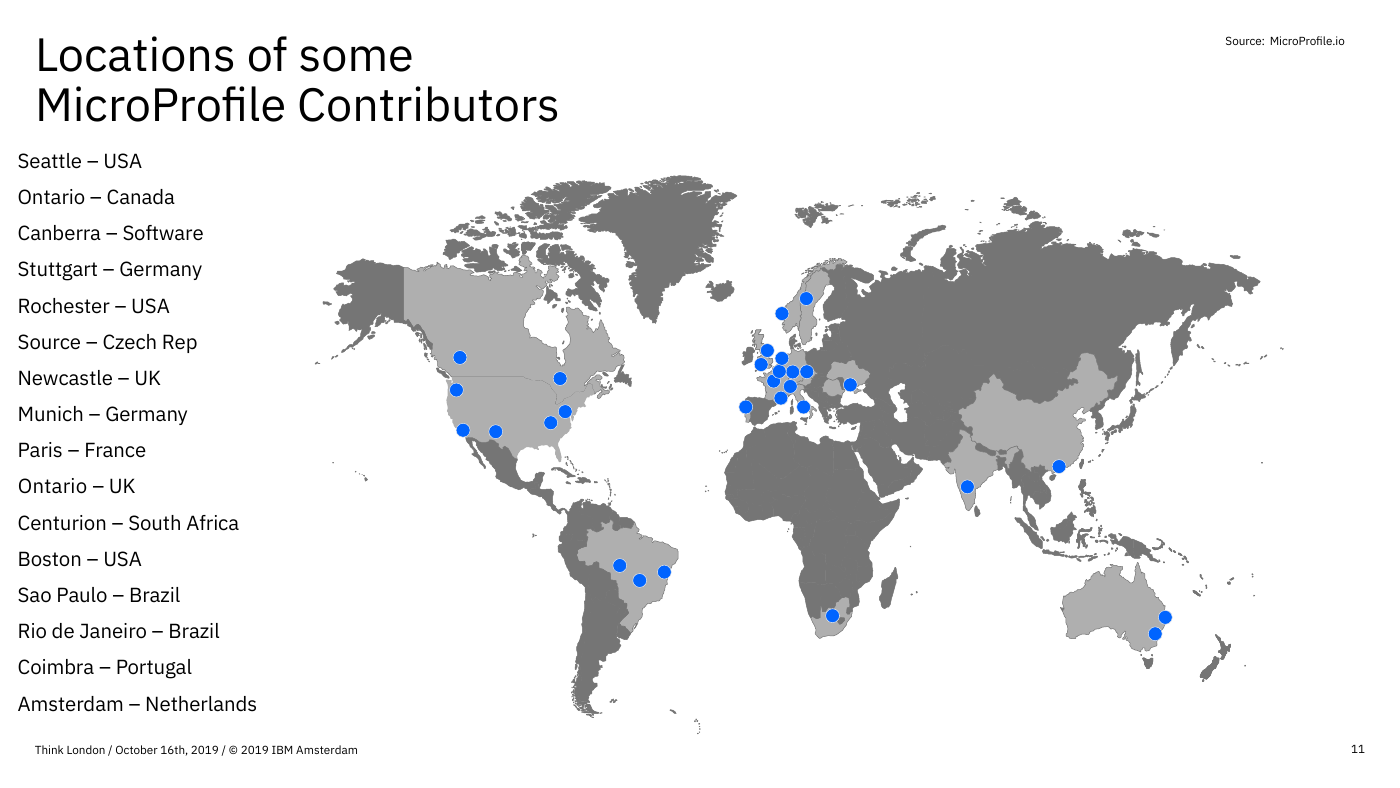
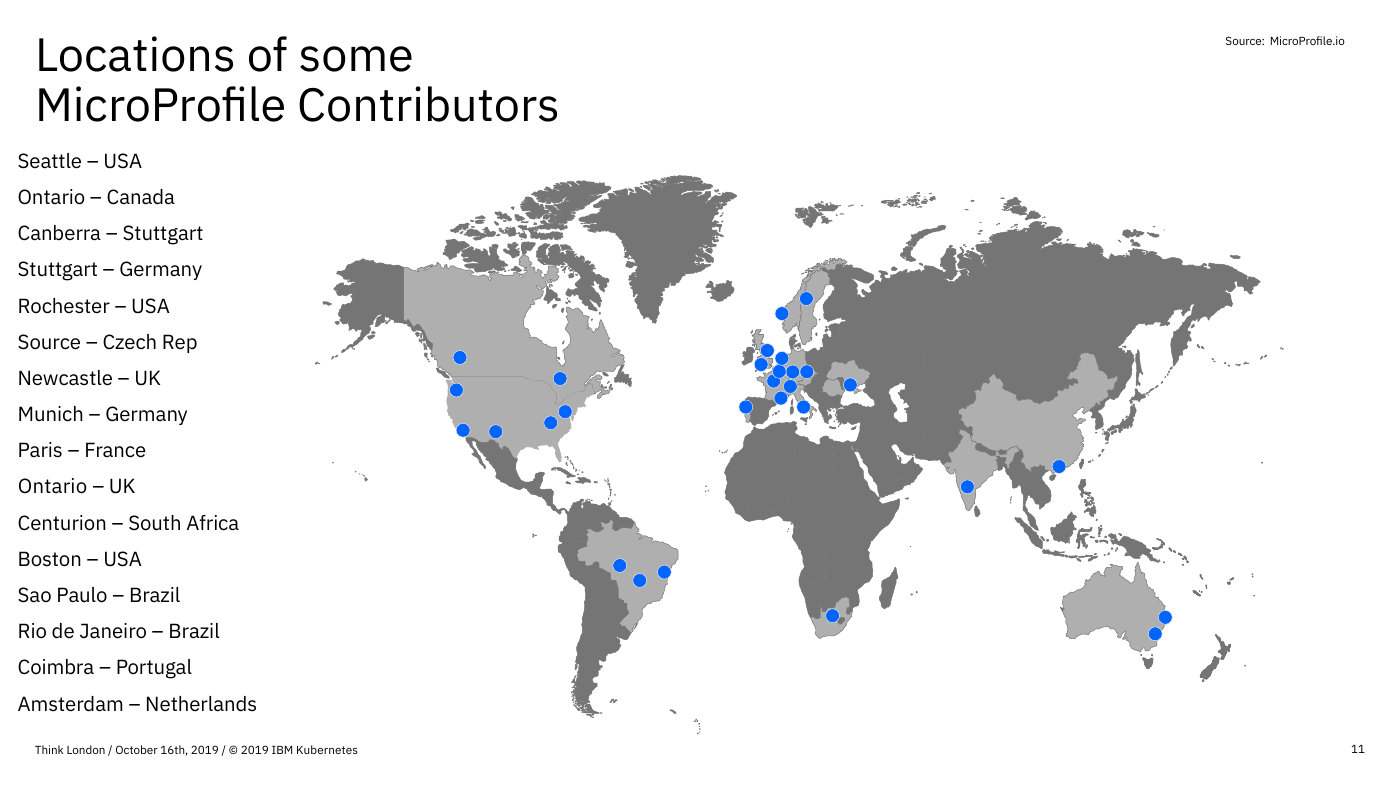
Software at (163, 234): Software -> Stuttgart
IBM Amsterdam: Amsterdam -> Kubernetes
